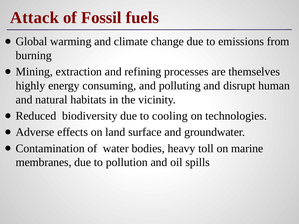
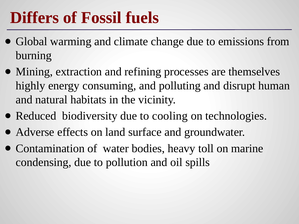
Attack: Attack -> Differs
membranes: membranes -> condensing
